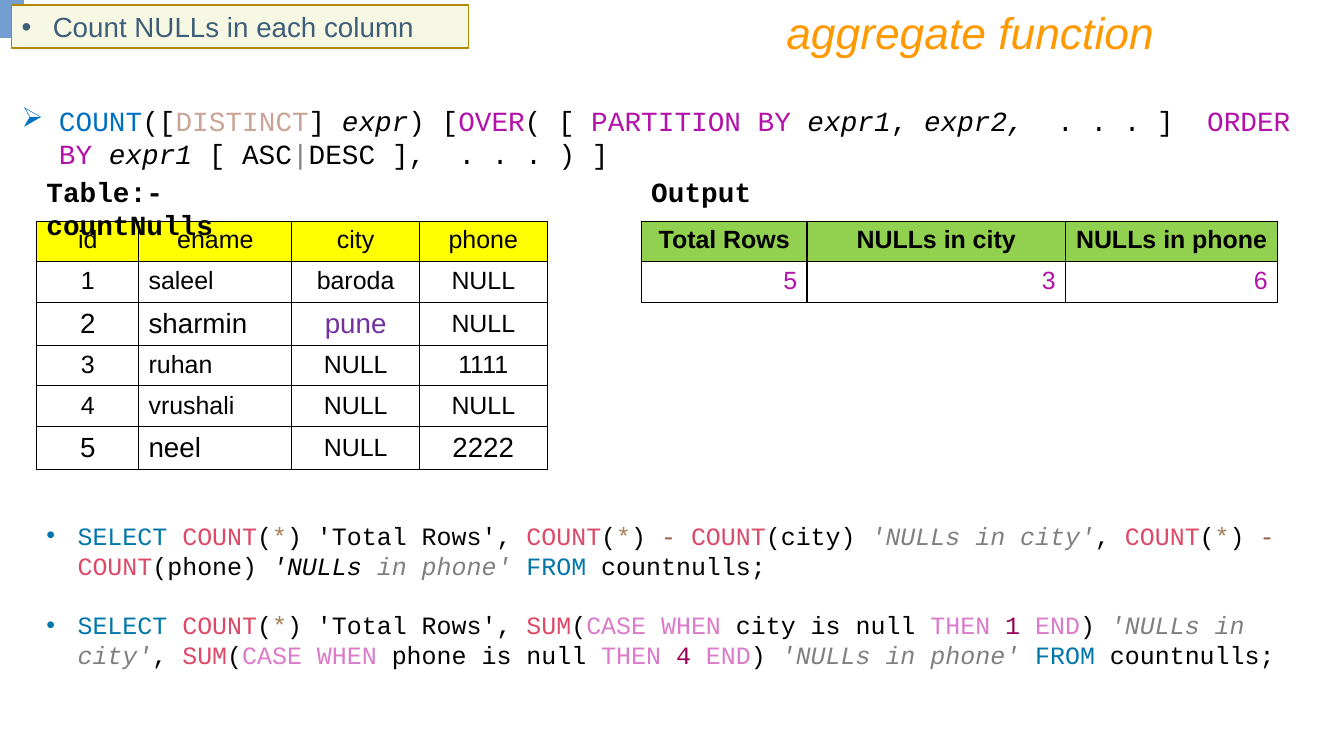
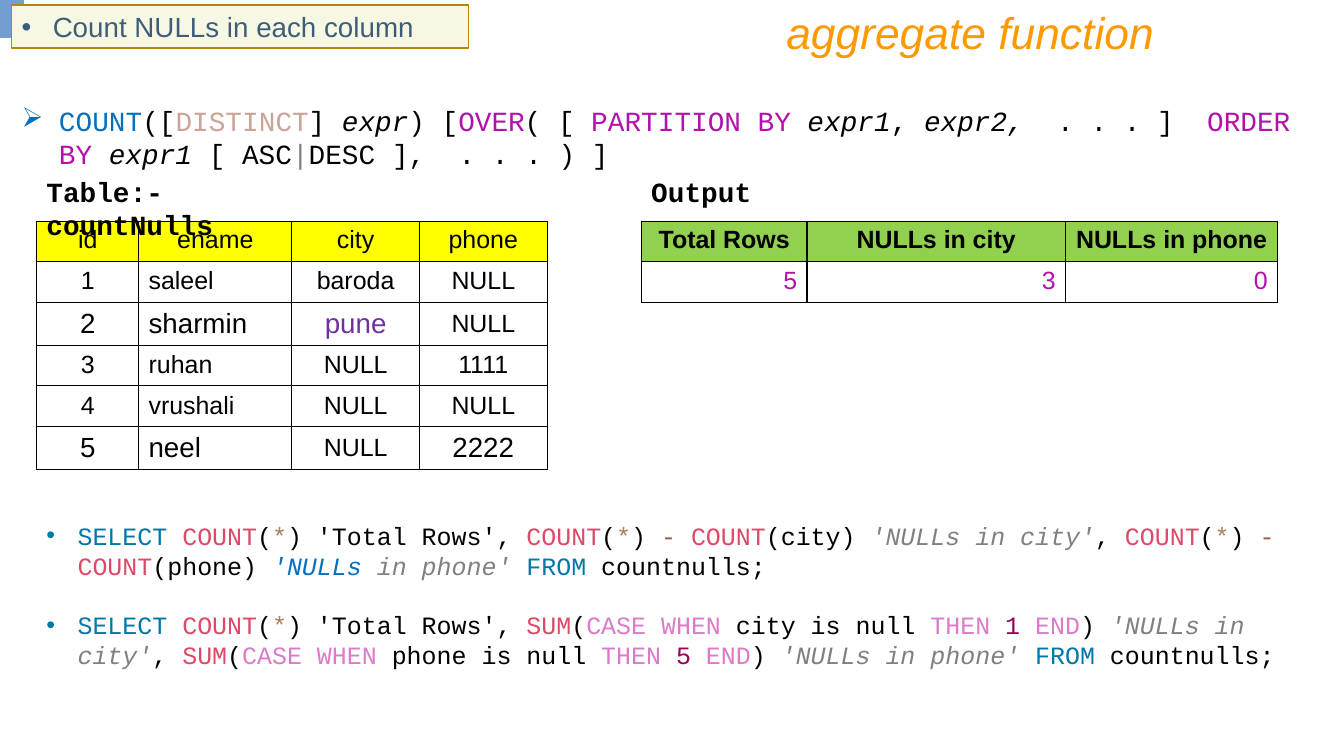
6: 6 -> 0
NULLs at (317, 567) colour: black -> blue
THEN 4: 4 -> 5
